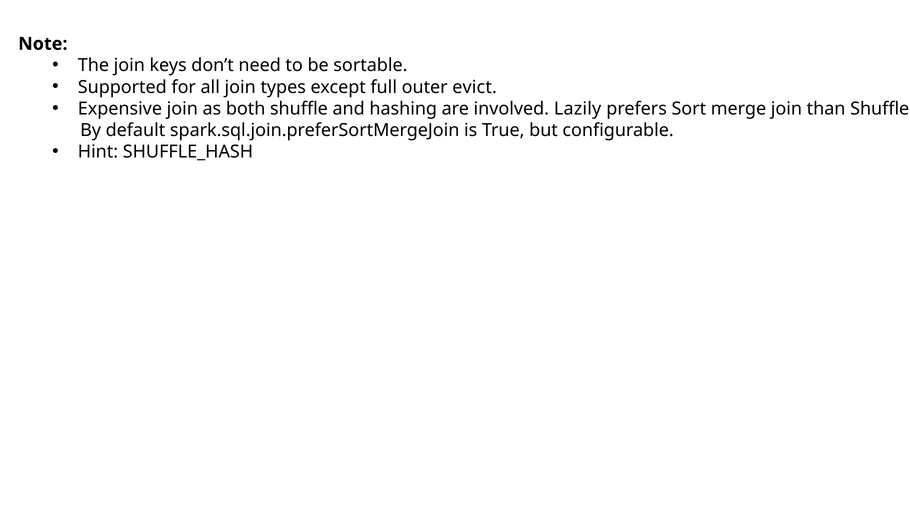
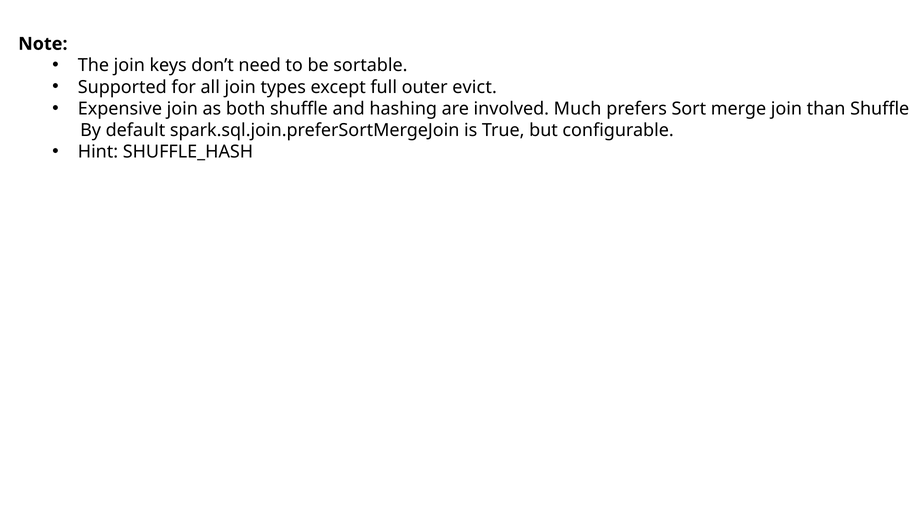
Lazily: Lazily -> Much
